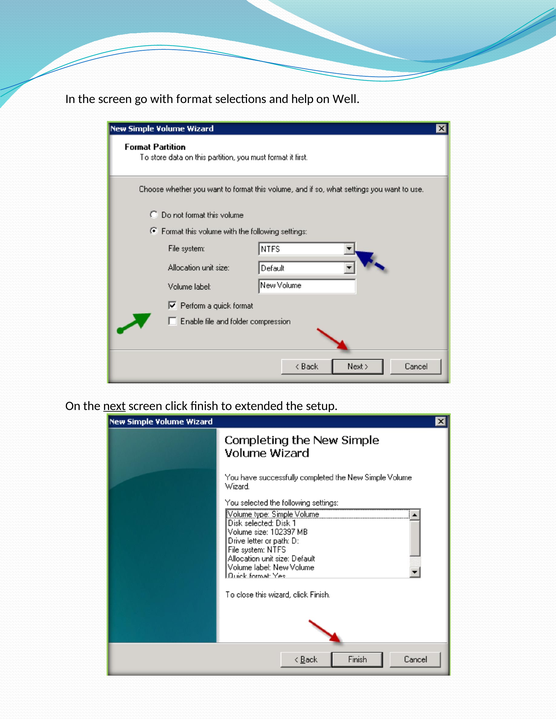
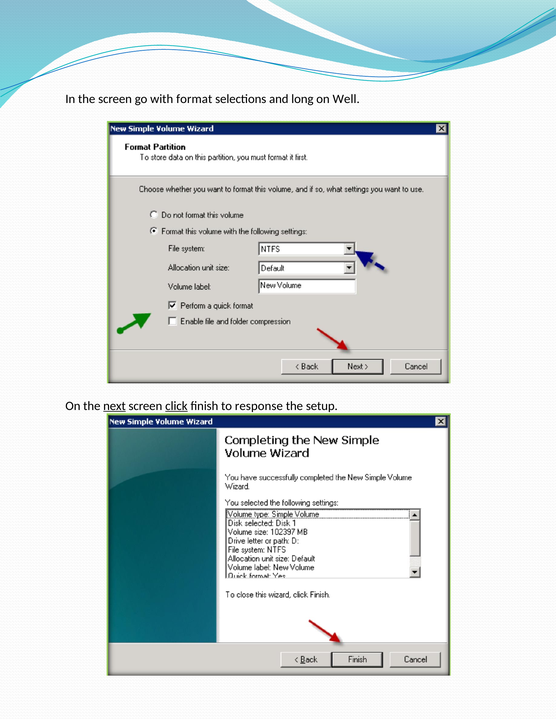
help: help -> long
click underline: none -> present
extended: extended -> response
